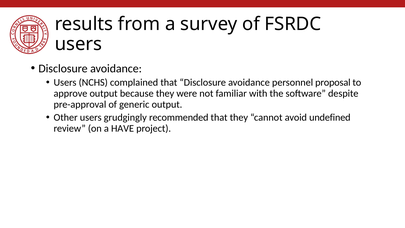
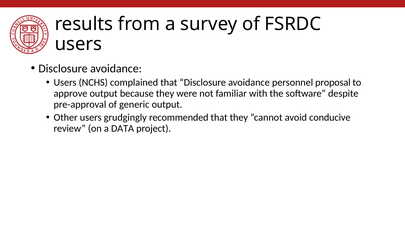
undefined: undefined -> conducive
HAVE: HAVE -> DATA
